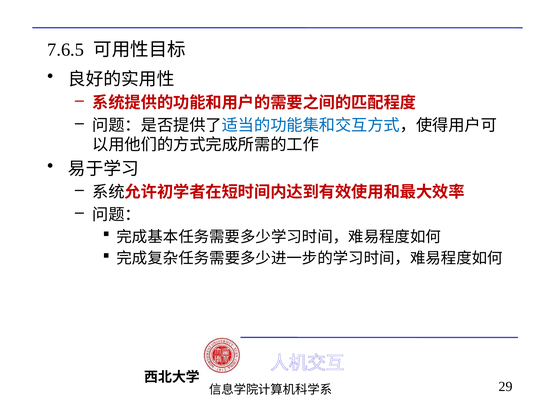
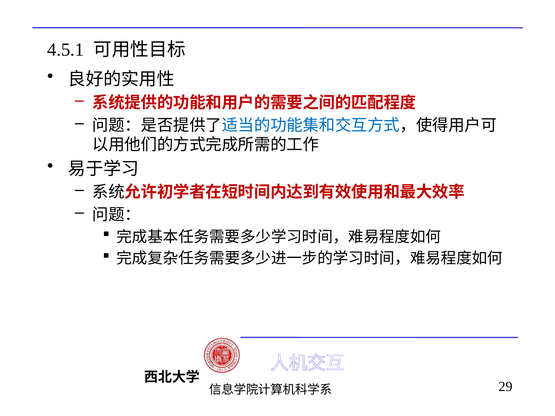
7.6.5: 7.6.5 -> 4.5.1
